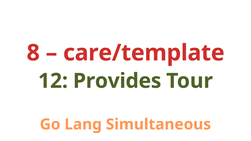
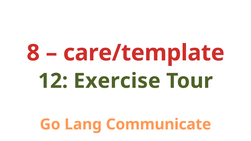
Provides: Provides -> Exercise
Simultaneous: Simultaneous -> Communicate
